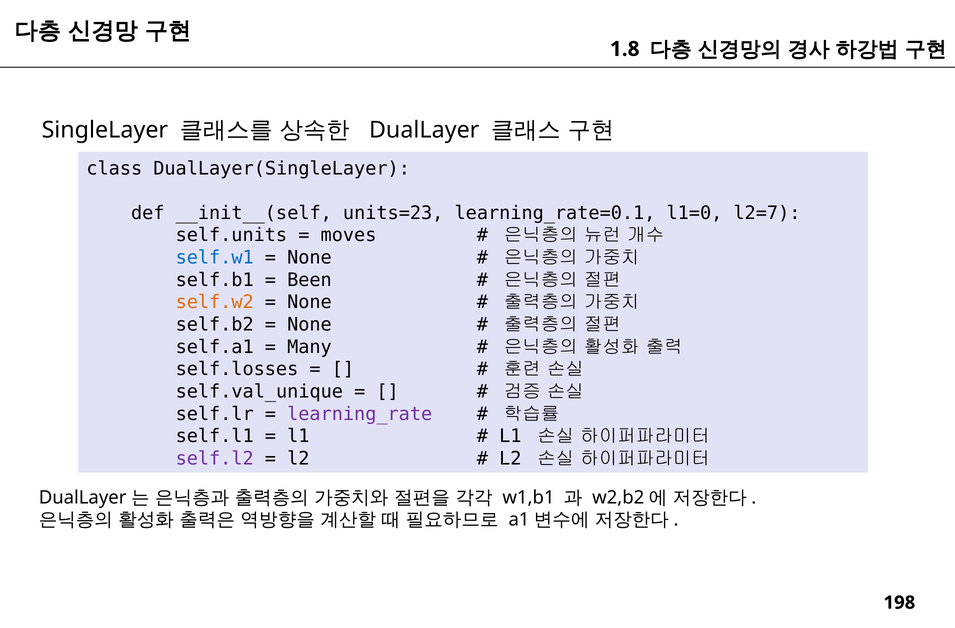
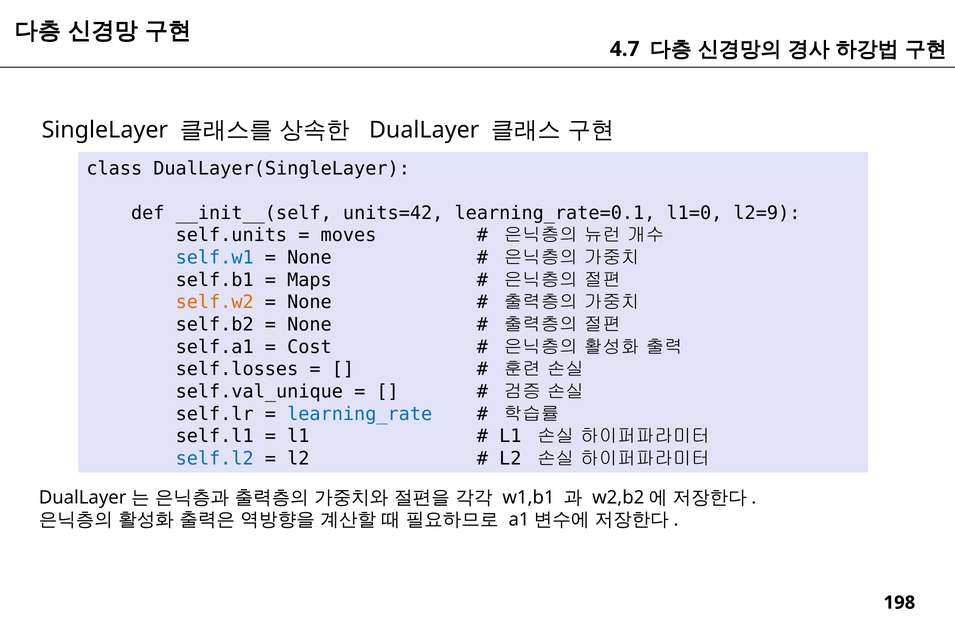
1.8: 1.8 -> 4.7
units=23: units=23 -> units=42
l2=7: l2=7 -> l2=9
Been: Been -> Maps
Many: Many -> Cost
learning_rate colour: purple -> blue
self.l2 colour: purple -> blue
